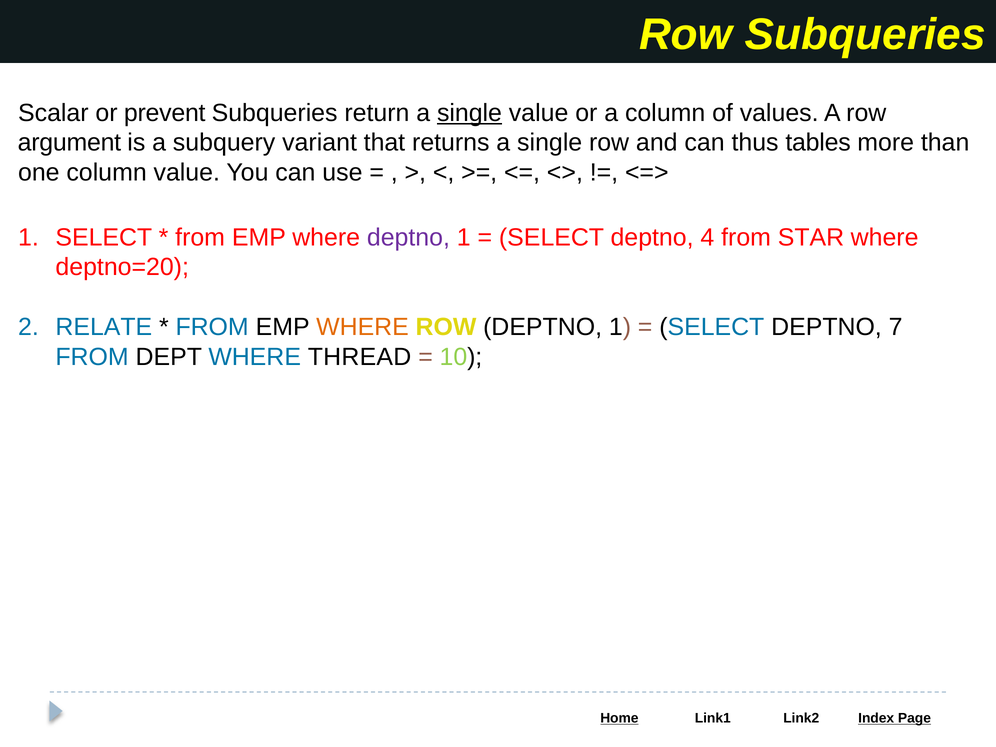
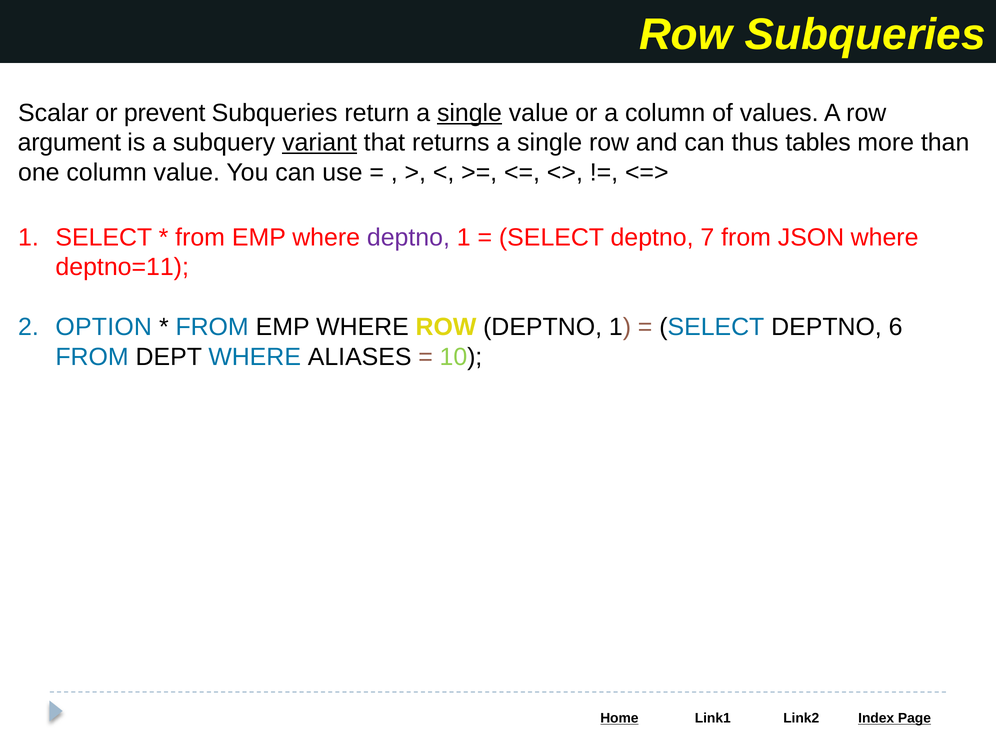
variant underline: none -> present
4: 4 -> 7
STAR: STAR -> JSON
deptno=20: deptno=20 -> deptno=11
RELATE: RELATE -> OPTION
WHERE at (362, 327) colour: orange -> black
7: 7 -> 6
THREAD: THREAD -> ALIASES
